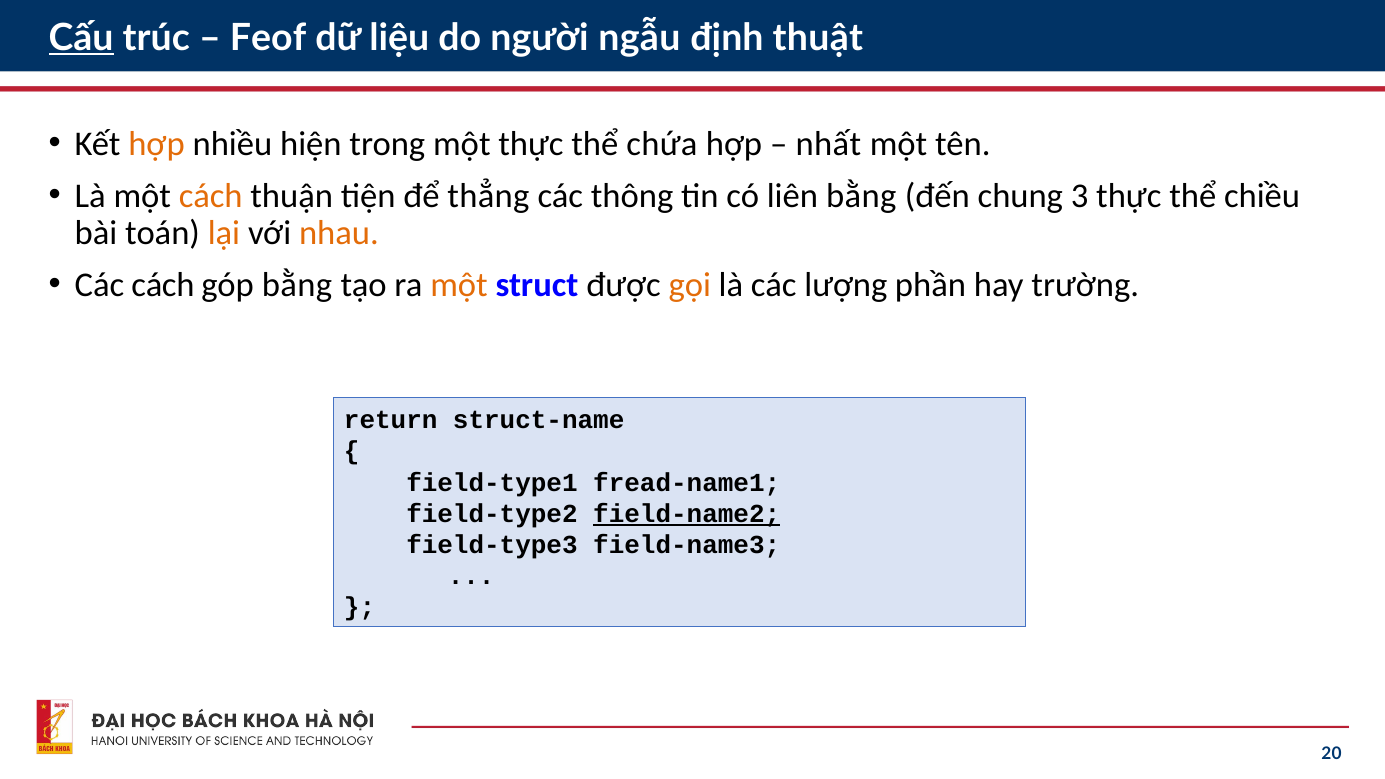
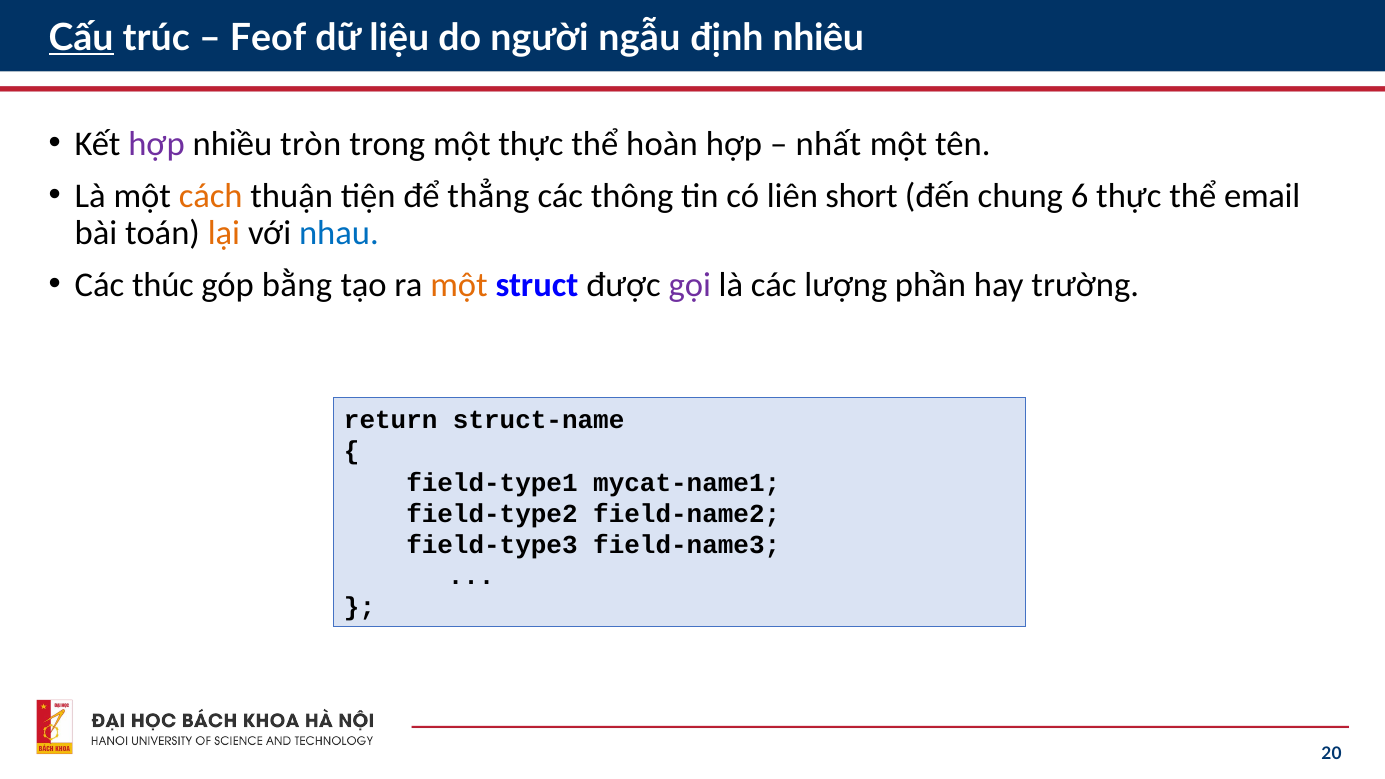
thuật: thuật -> nhiêu
hợp at (157, 144) colour: orange -> purple
hiện: hiện -> tròn
chứa: chứa -> hoàn
liên bằng: bằng -> short
3: 3 -> 6
chiều: chiều -> email
nhau colour: orange -> blue
Các cách: cách -> thúc
gọi colour: orange -> purple
fread-name1: fread-name1 -> mycat-name1
field-name2 underline: present -> none
